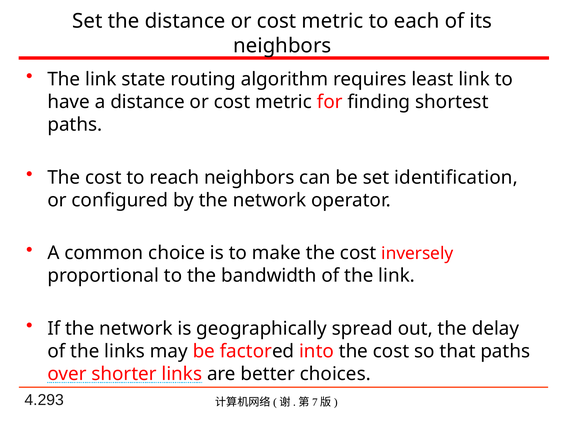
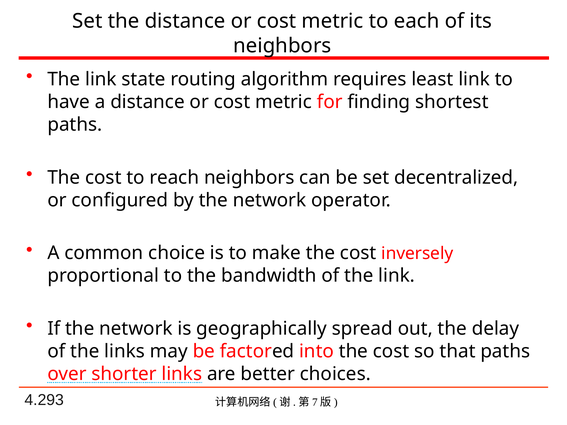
identification: identification -> decentralized
